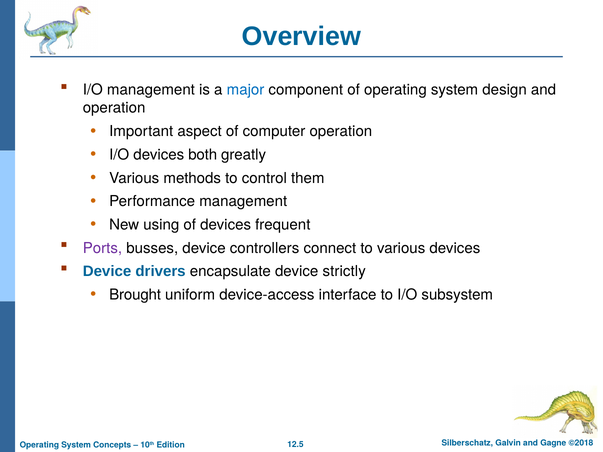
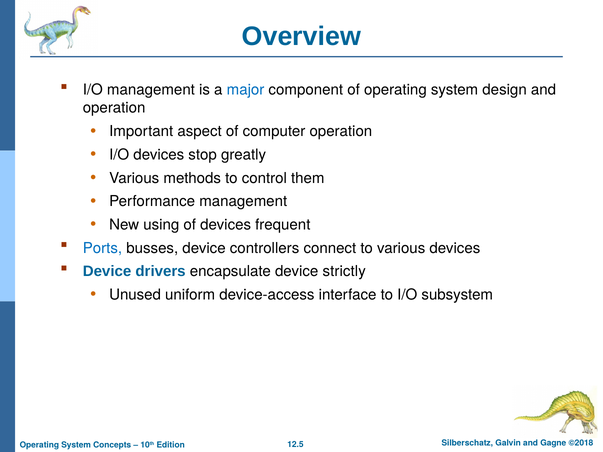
both: both -> stop
Ports colour: purple -> blue
Brought: Brought -> Unused
